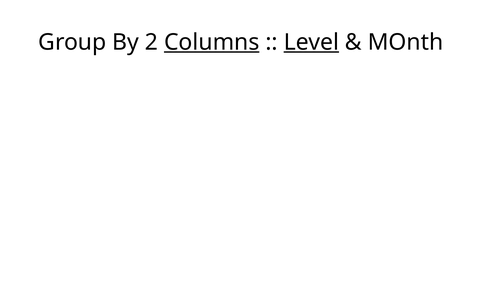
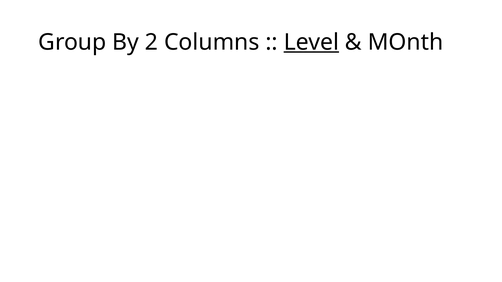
Columns underline: present -> none
